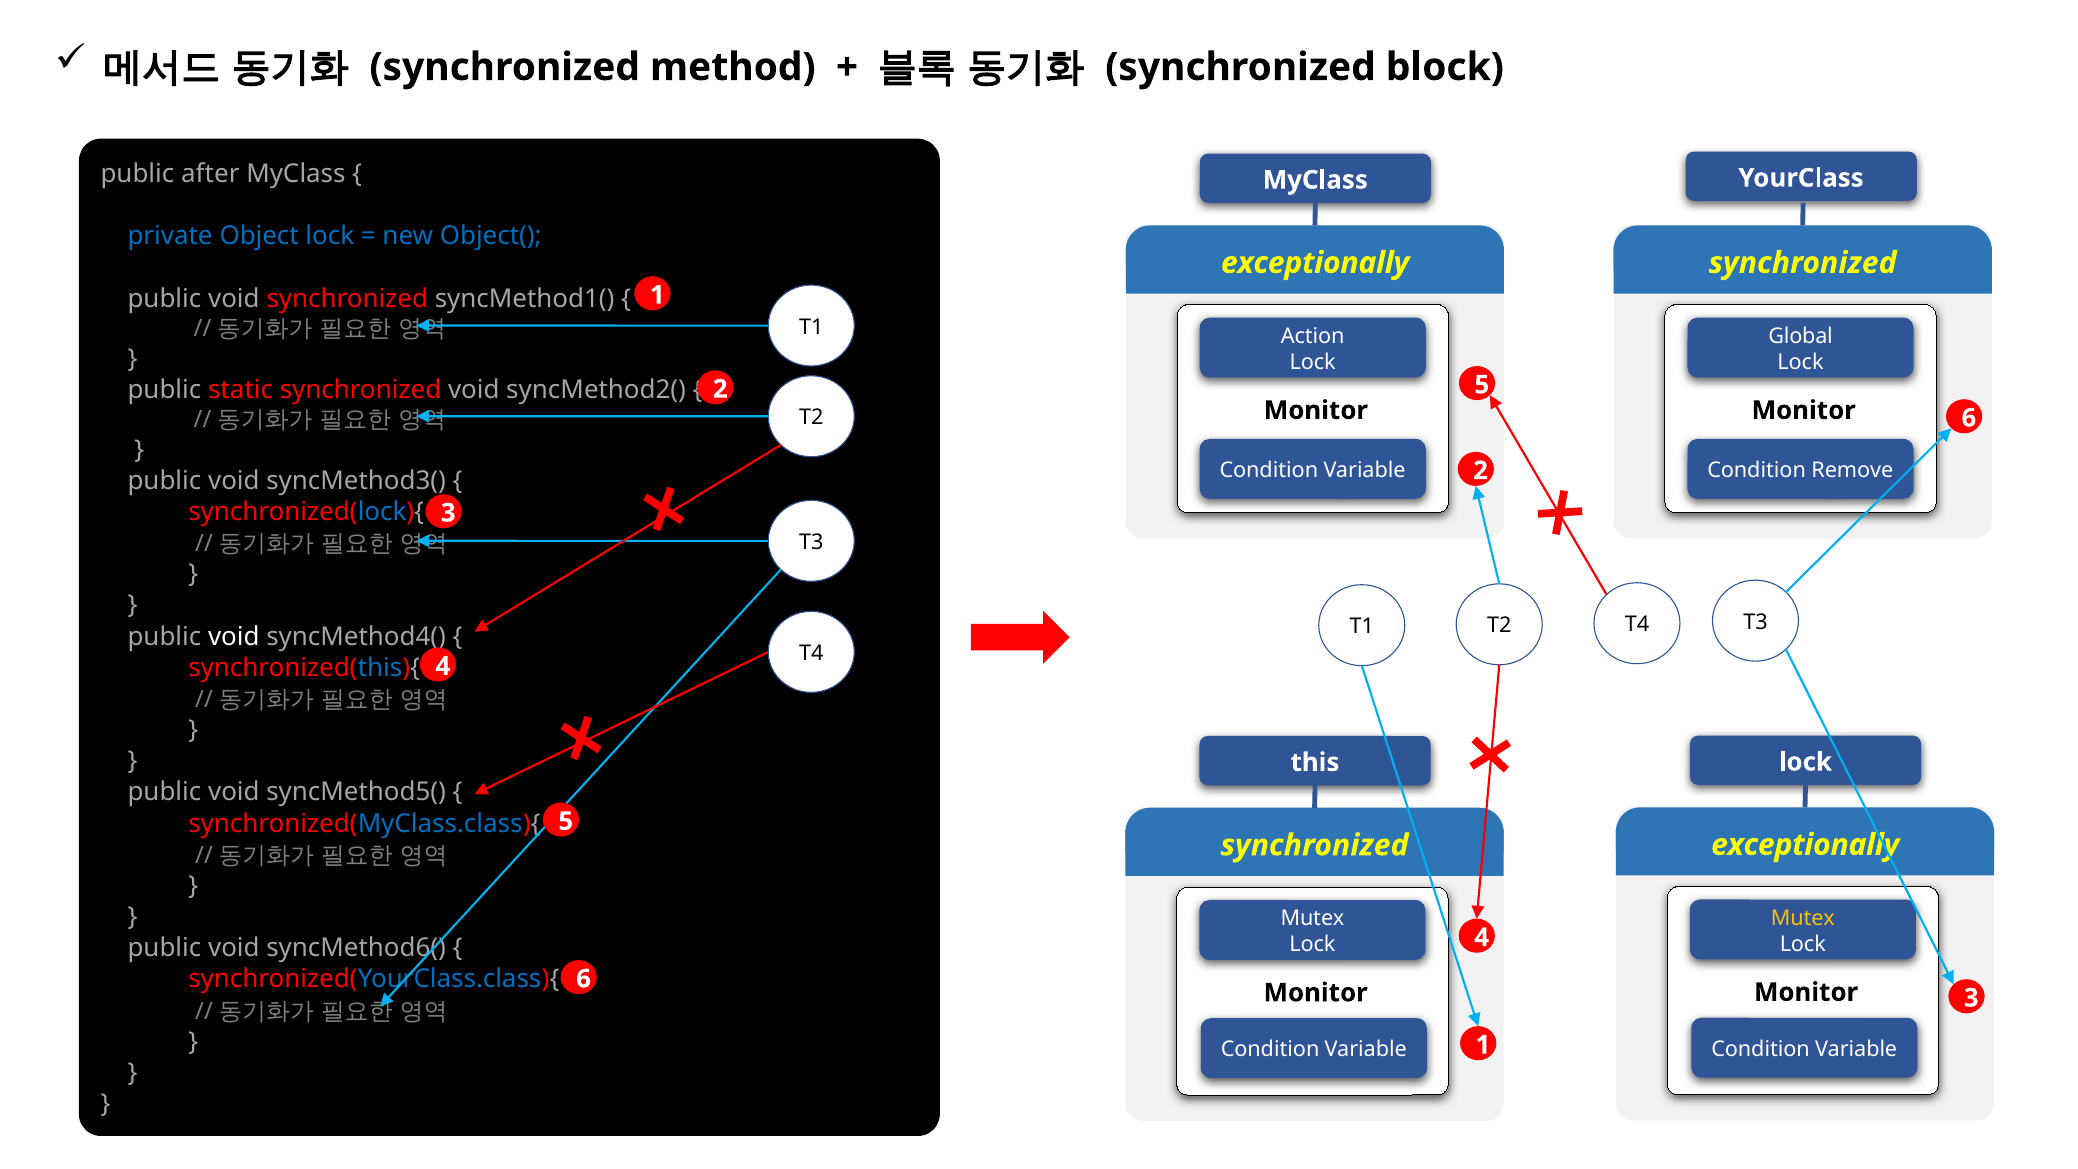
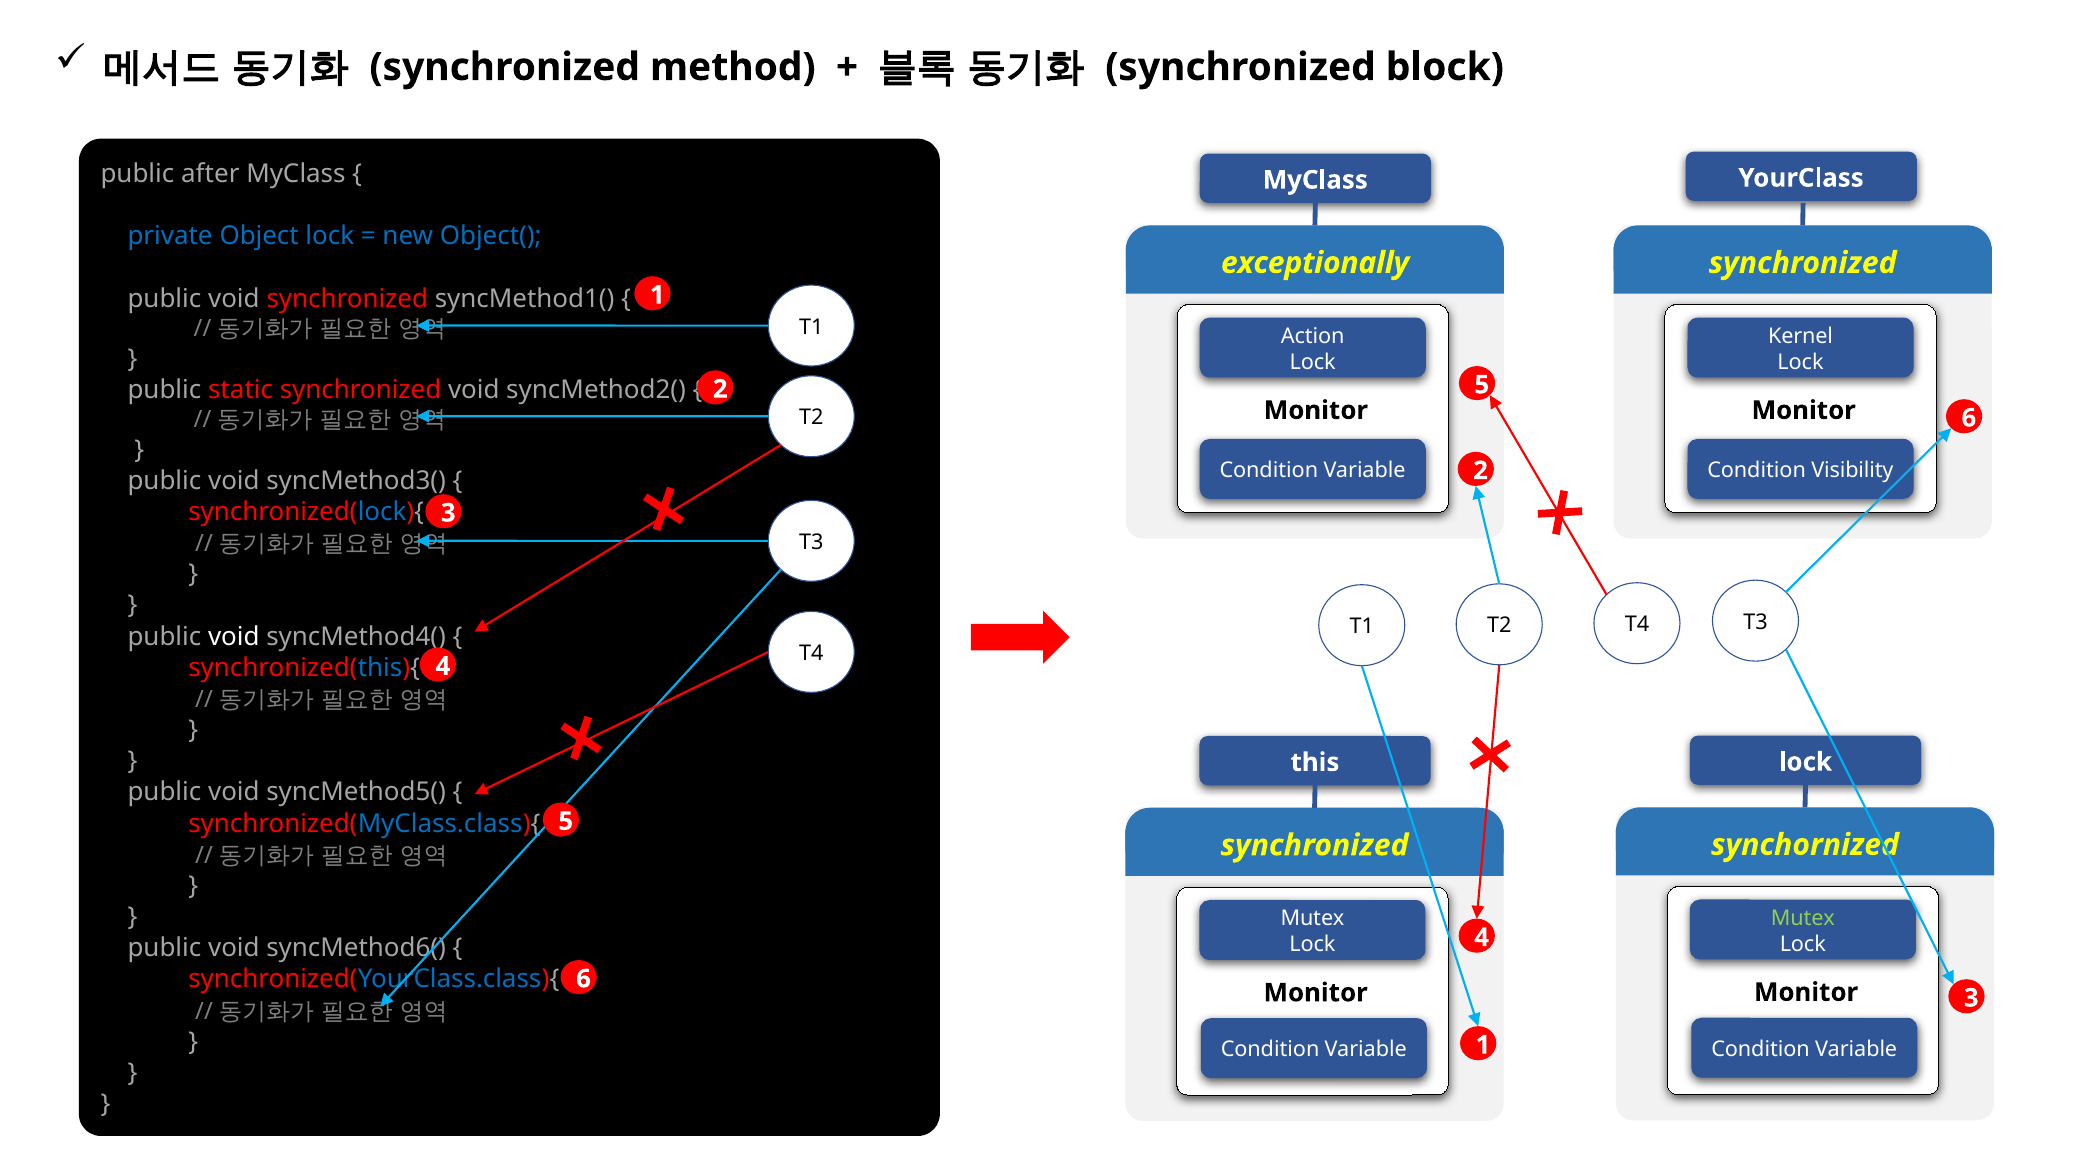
Global: Global -> Kernel
Remove: Remove -> Visibility
exceptionally at (1805, 845): exceptionally -> synchornized
Mutex at (1803, 918) colour: yellow -> light green
